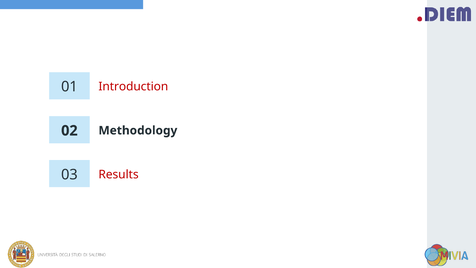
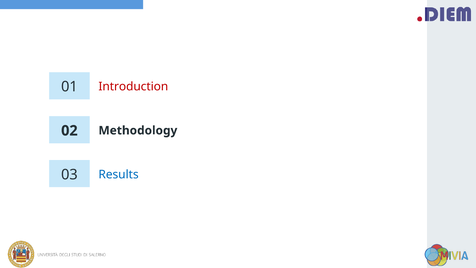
Results colour: red -> blue
